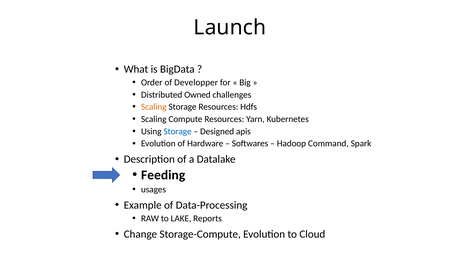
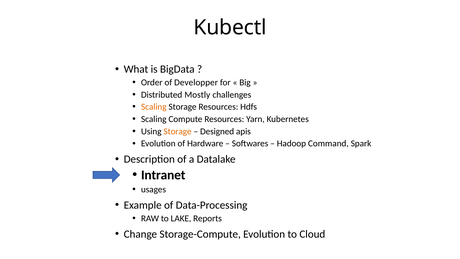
Launch: Launch -> Kubectl
Owned: Owned -> Mostly
Storage at (178, 131) colour: blue -> orange
Feeding: Feeding -> Intranet
